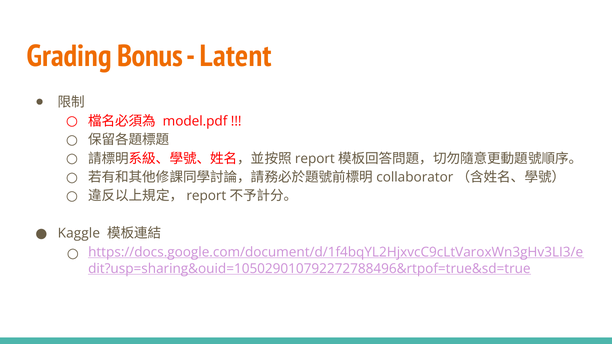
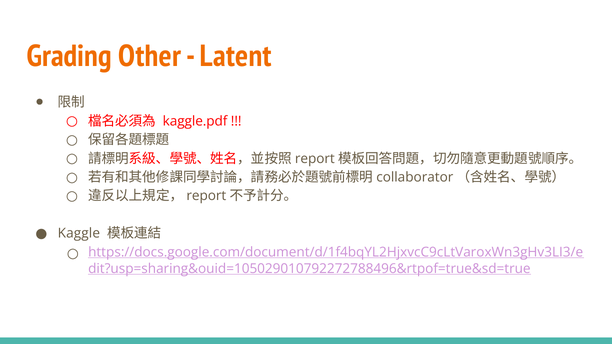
Bonus: Bonus -> Other
model.pdf: model.pdf -> kaggle.pdf
